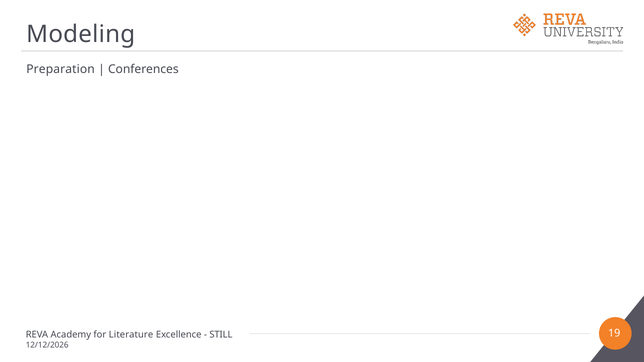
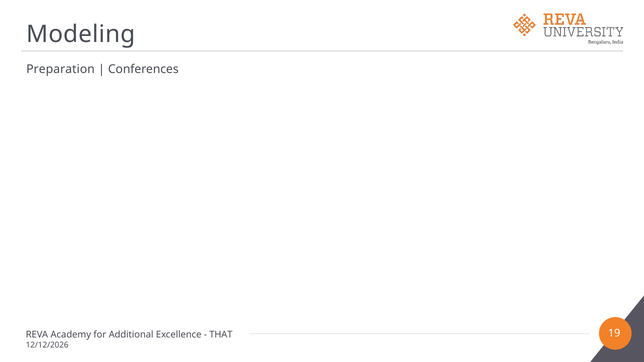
Literature: Literature -> Additional
STILL: STILL -> THAT
